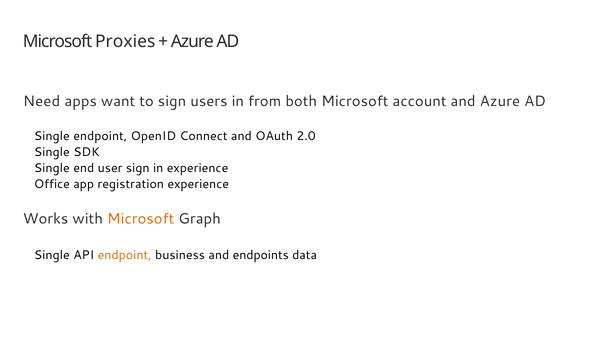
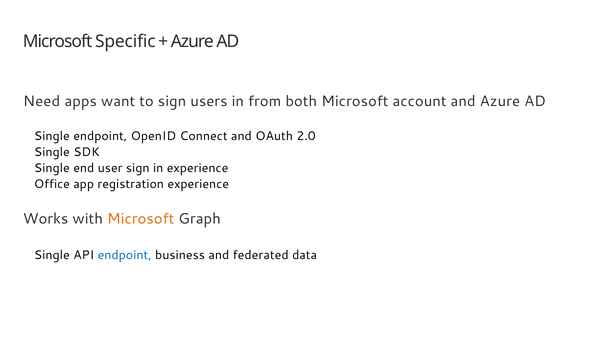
Proxies: Proxies -> Specific
endpoint at (125, 255) colour: orange -> blue
endpoints: endpoints -> federated
